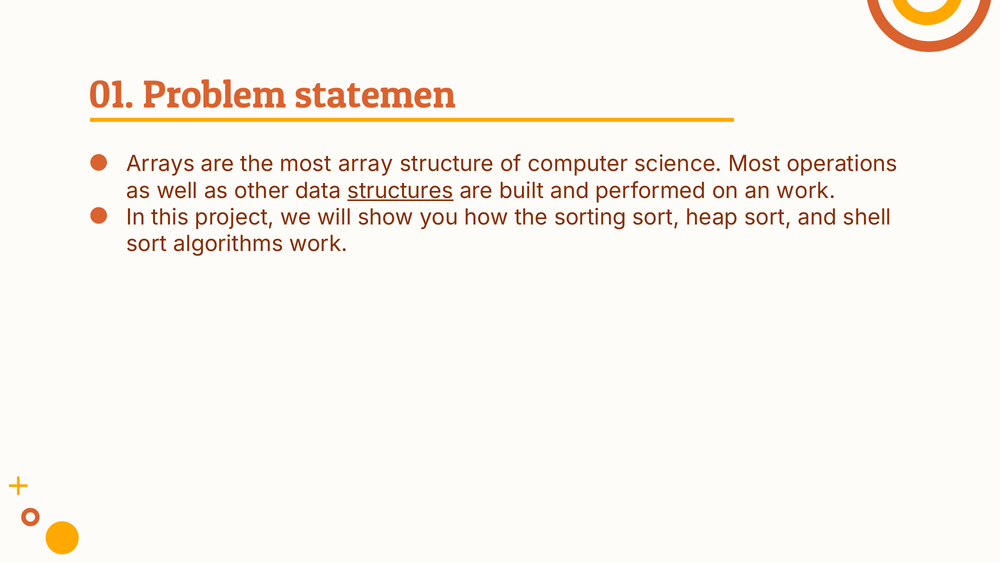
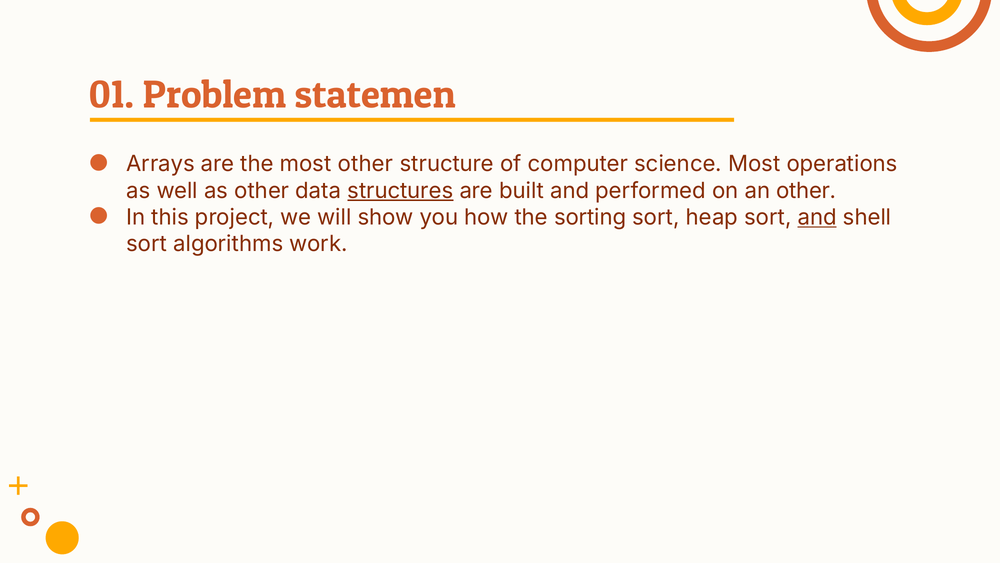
most array: array -> other
an work: work -> other
and at (817, 217) underline: none -> present
